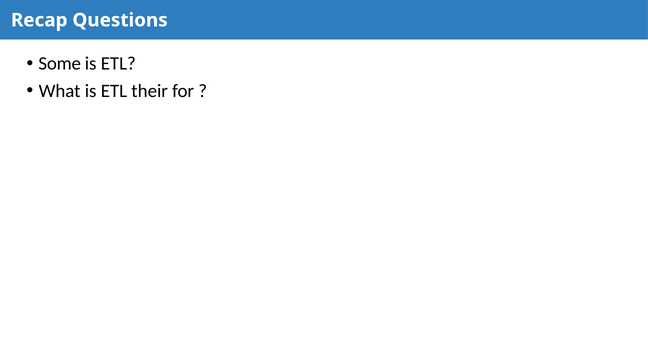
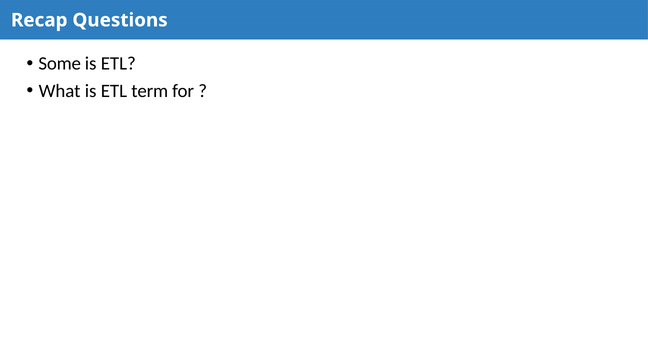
their: their -> term
